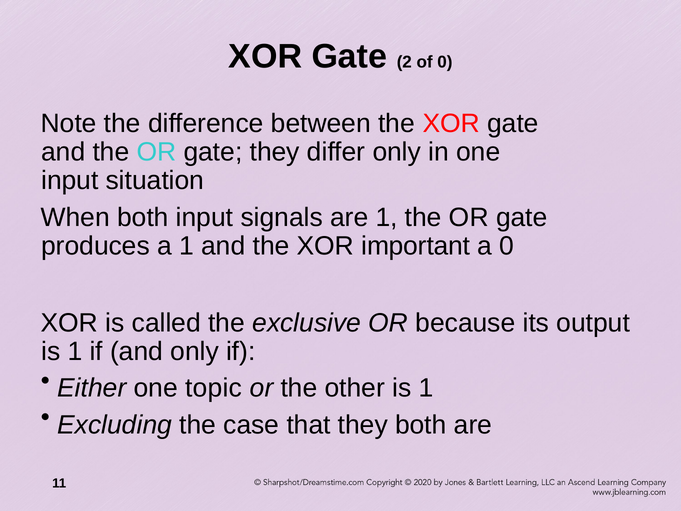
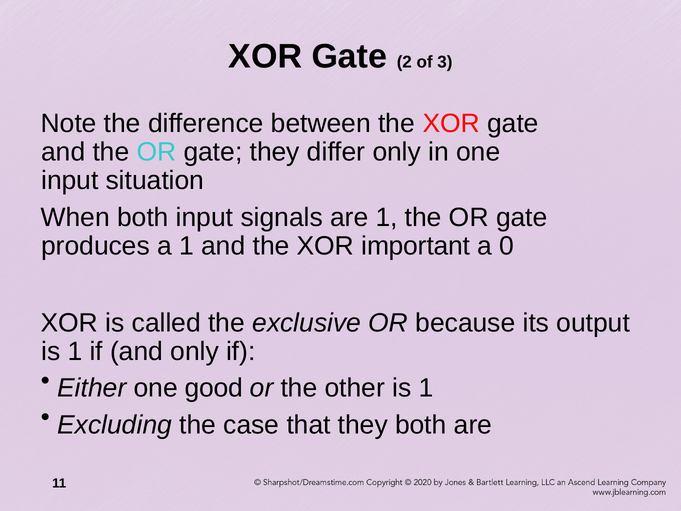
of 0: 0 -> 3
topic: topic -> good
